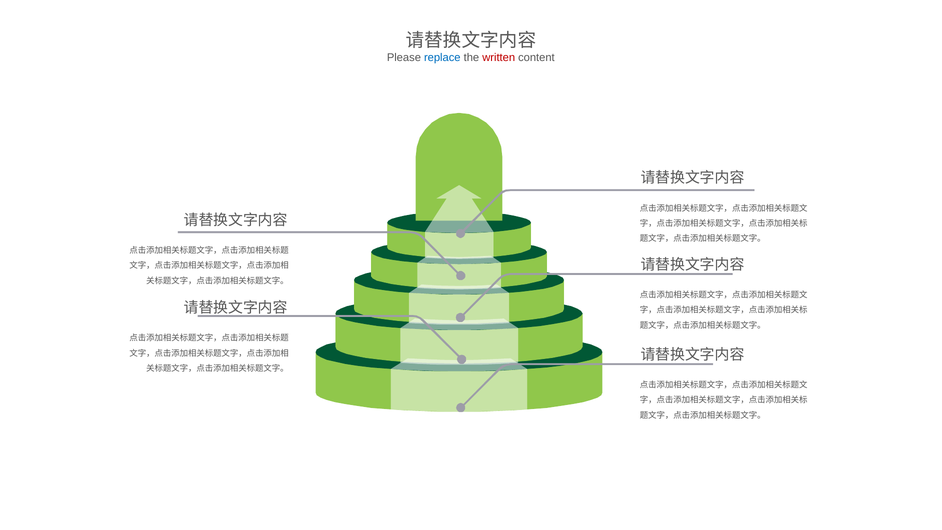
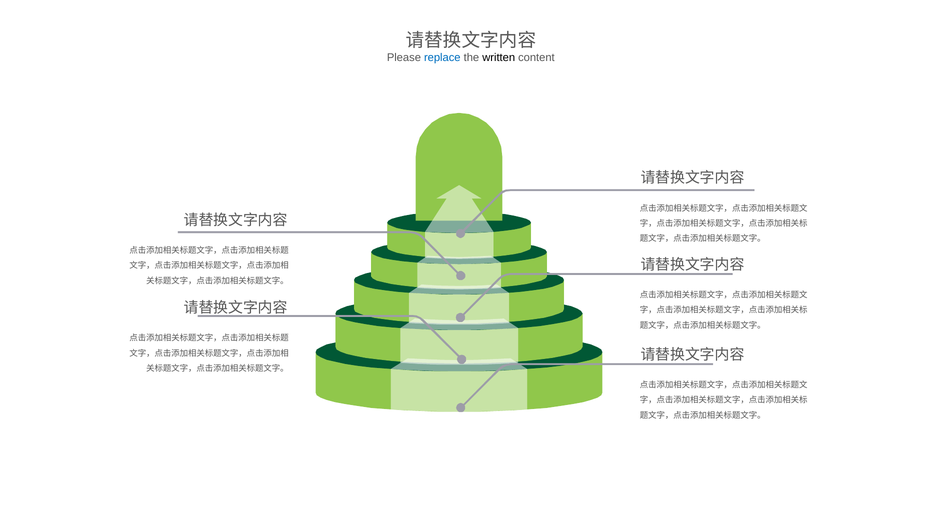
written colour: red -> black
